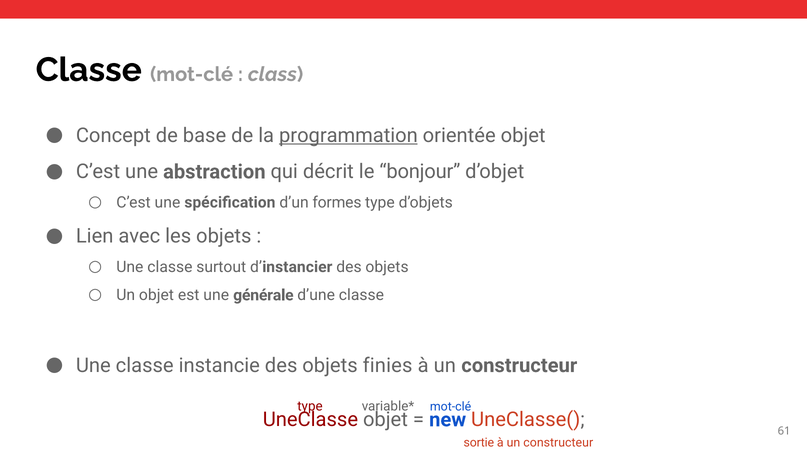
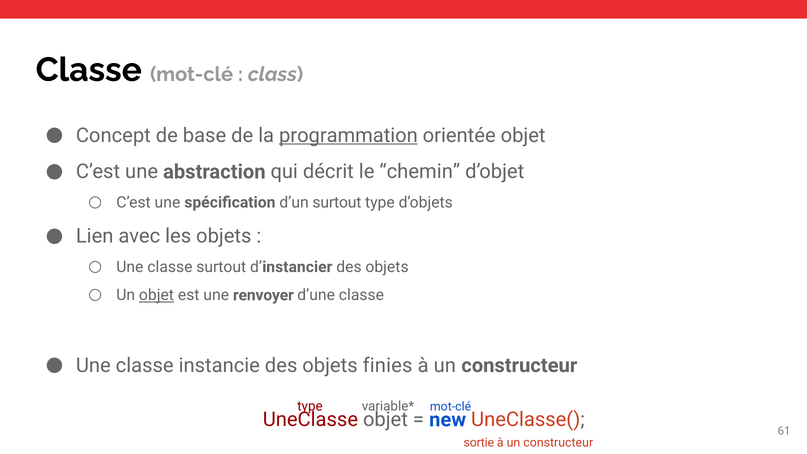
bonjour: bonjour -> chemin
d’un formes: formes -> surtout
objet at (156, 295) underline: none -> present
générale: générale -> renvoyer
